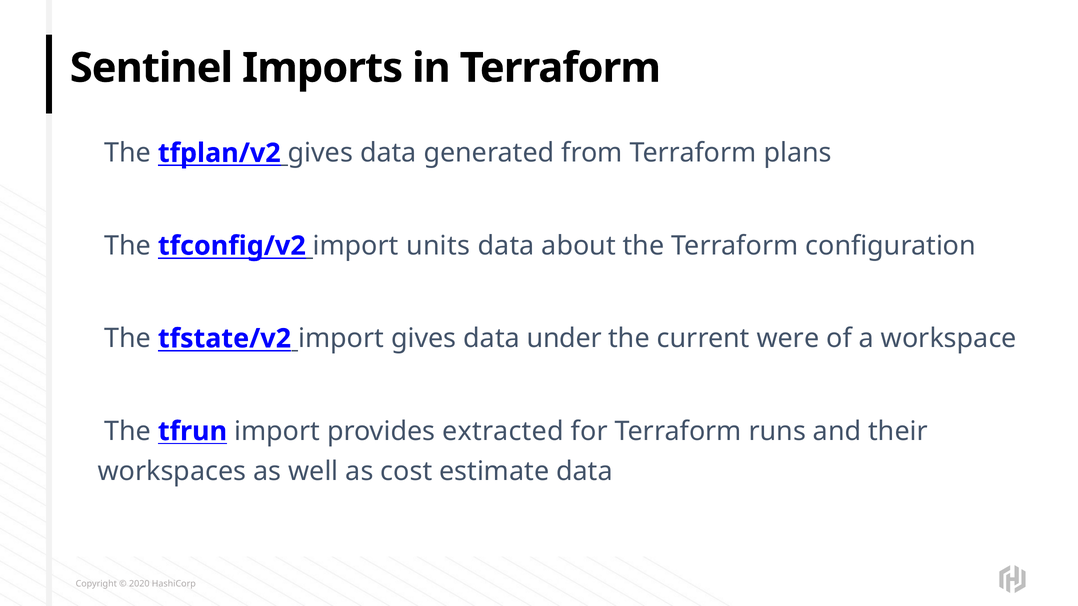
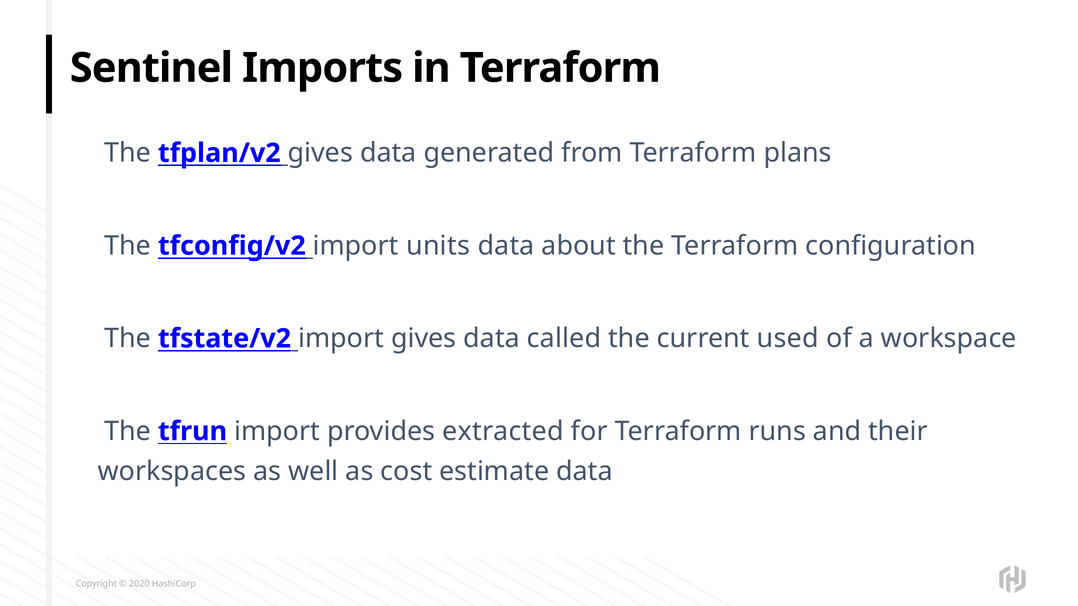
under: under -> called
were: were -> used
